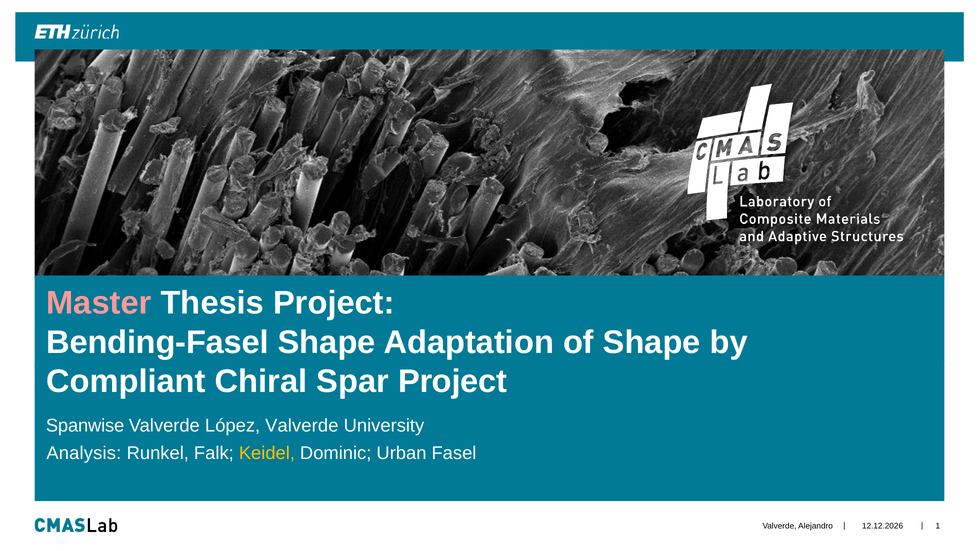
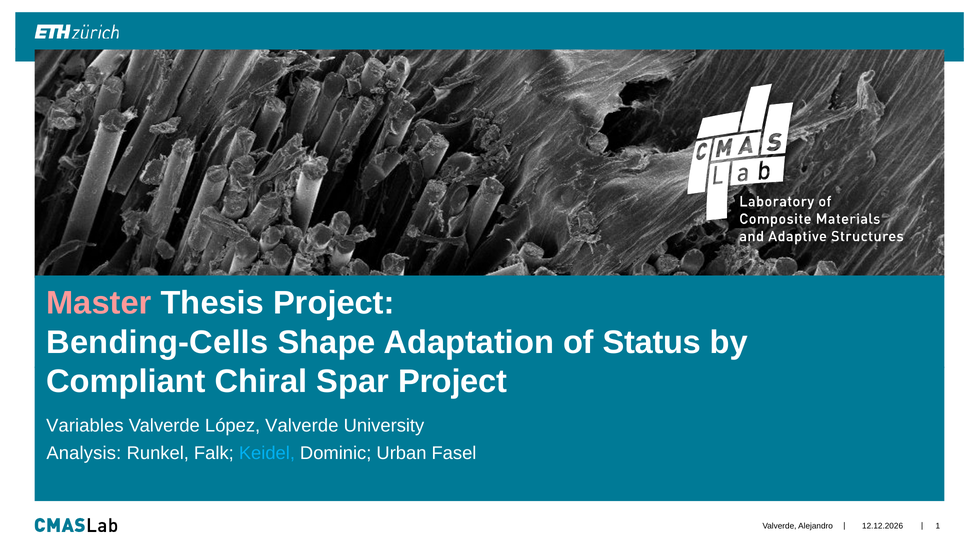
Bending-Fasel: Bending-Fasel -> Bending-Cells
of Shape: Shape -> Status
Spanwise: Spanwise -> Variables
Keidel colour: yellow -> light blue
